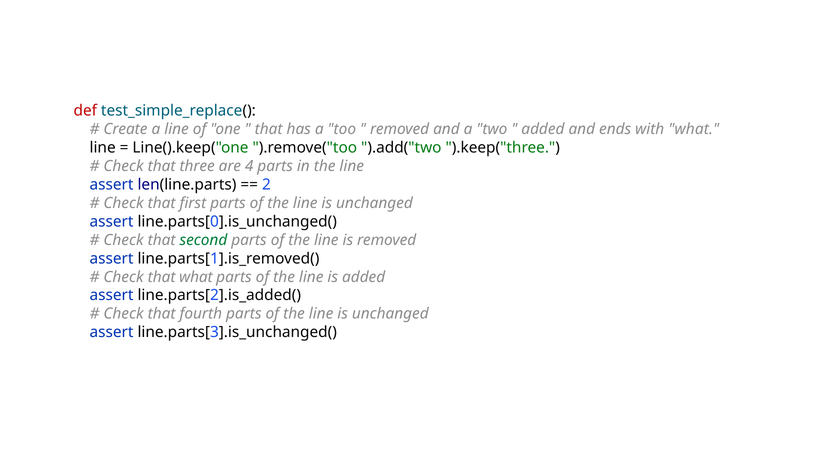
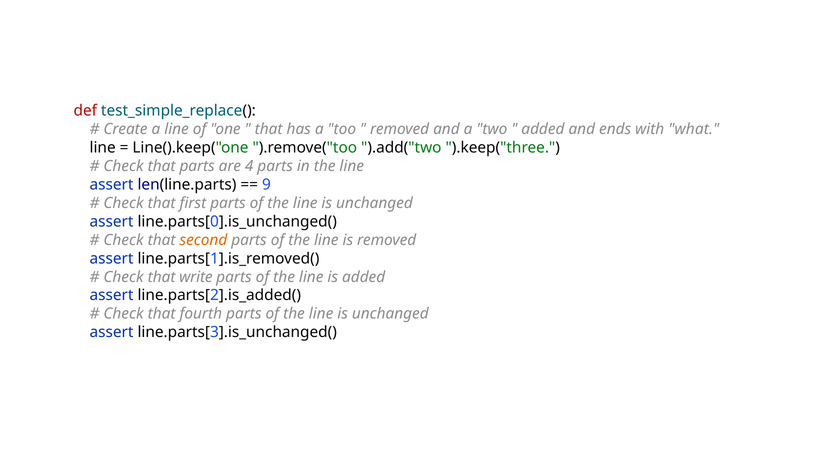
that three: three -> parts
2: 2 -> 9
second colour: green -> orange
that what: what -> write
